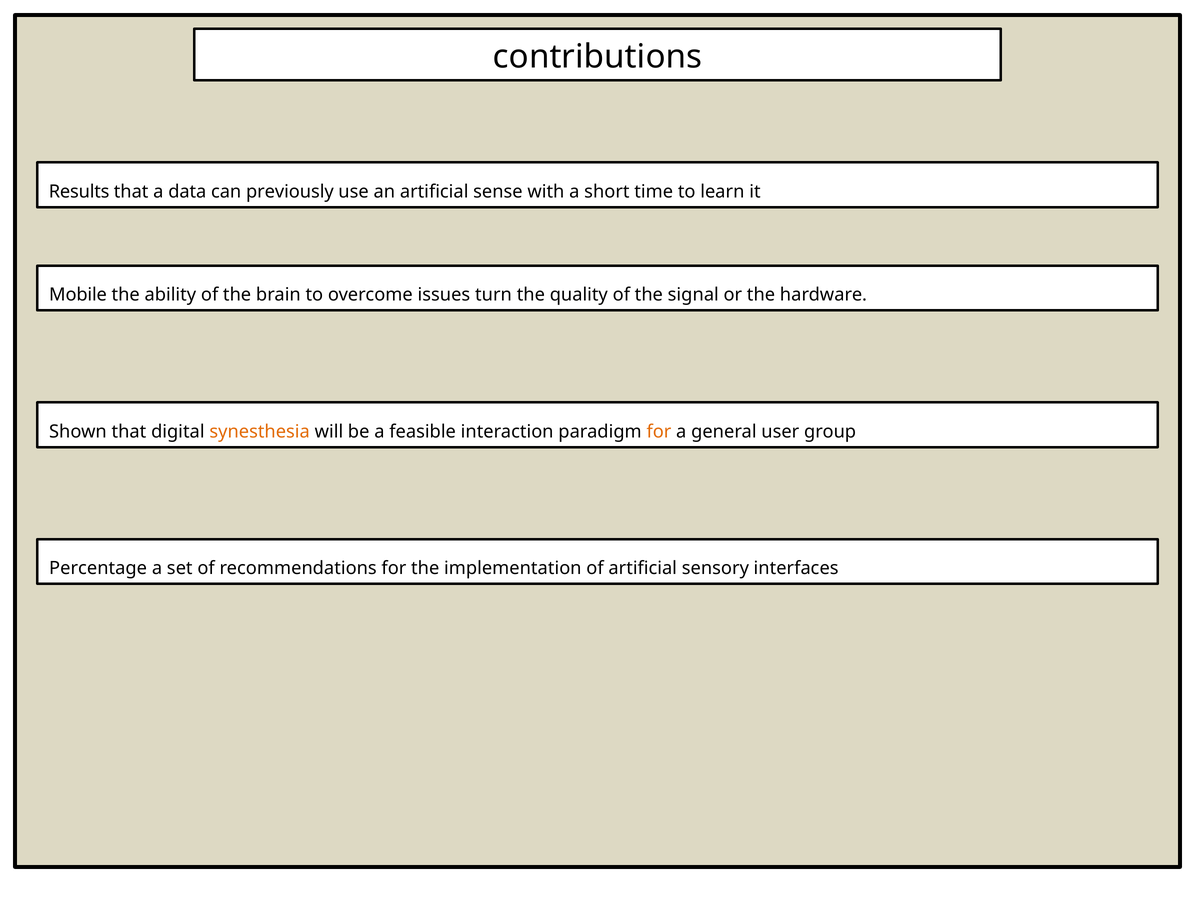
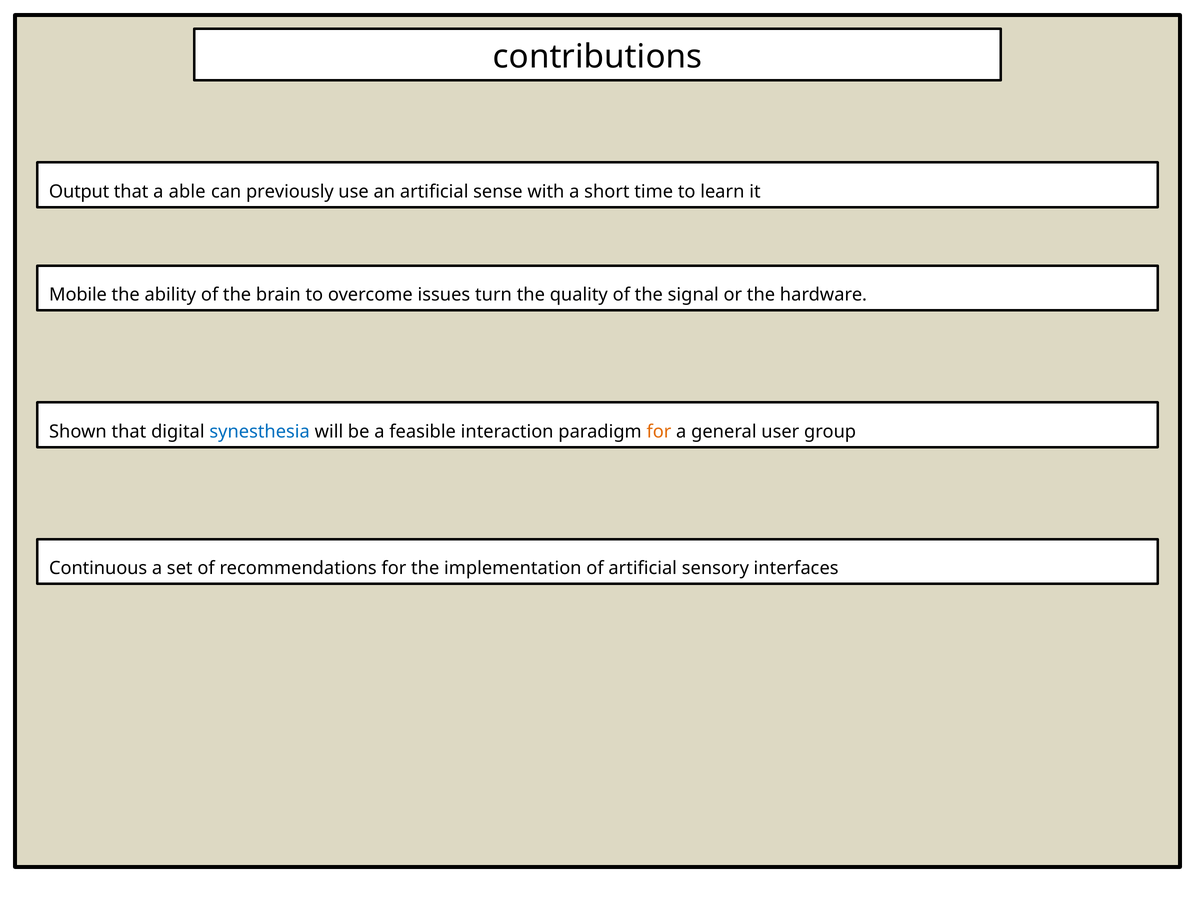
Results: Results -> Output
data: data -> able
synesthesia colour: orange -> blue
Percentage: Percentage -> Continuous
